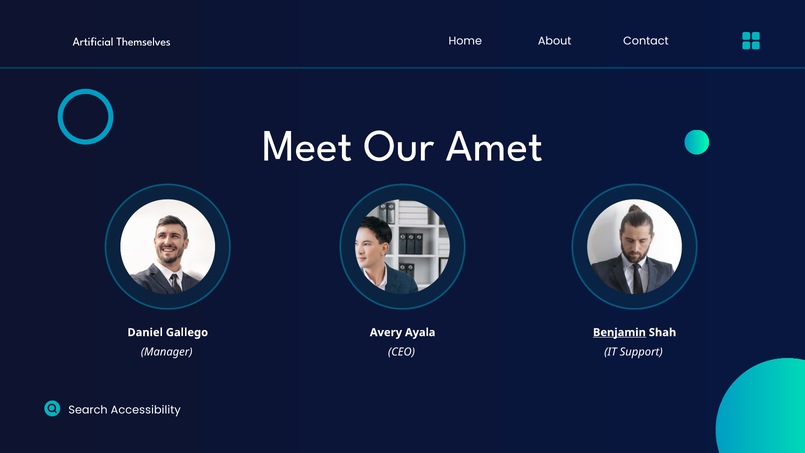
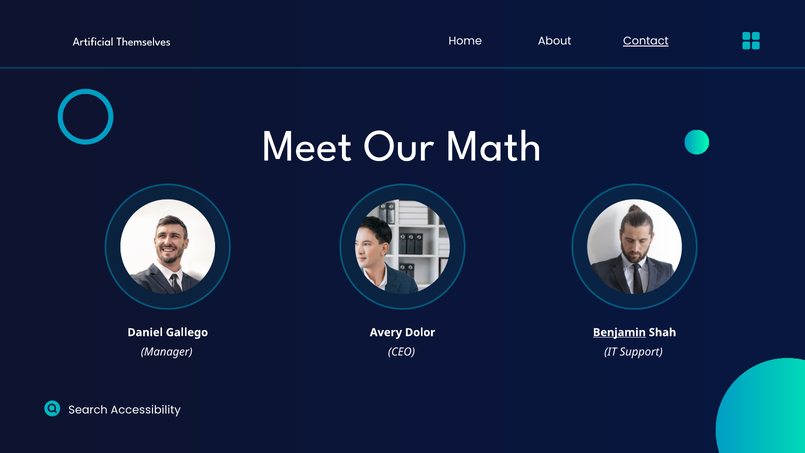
Contact underline: none -> present
Amet: Amet -> Math
Ayala: Ayala -> Dolor
